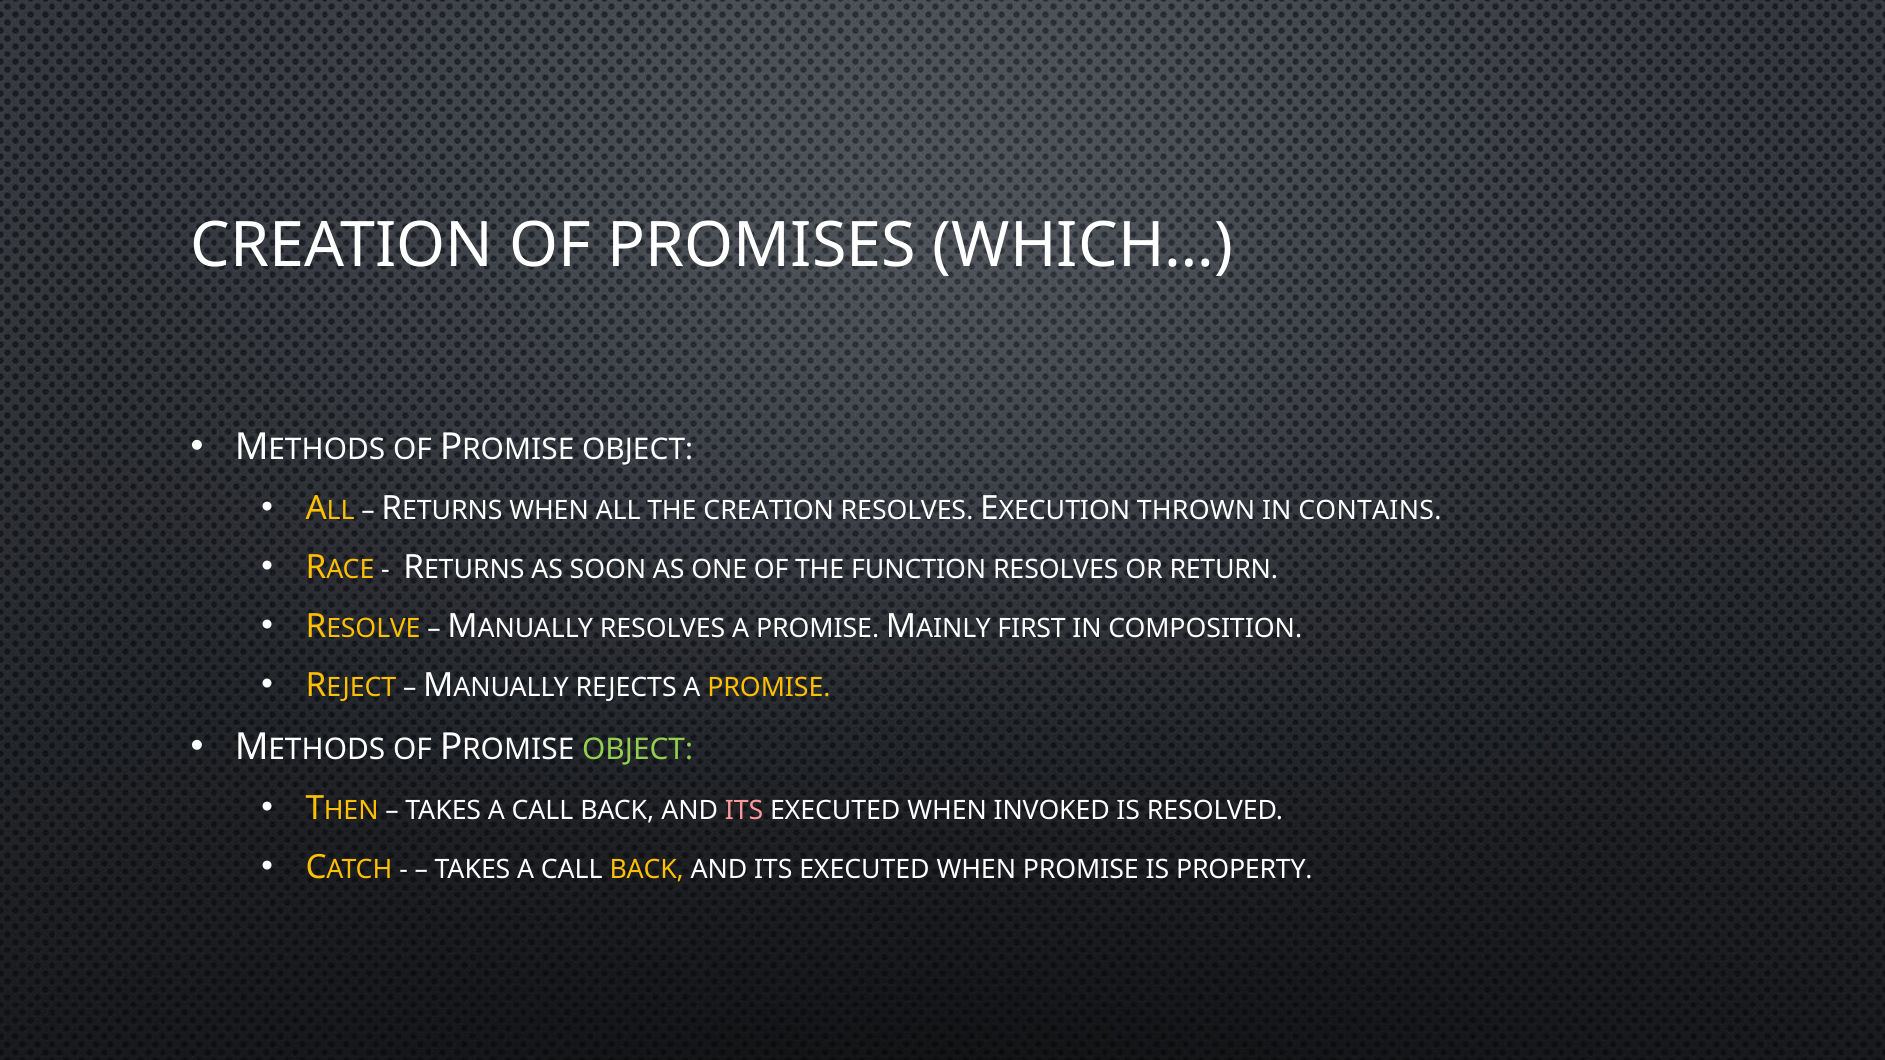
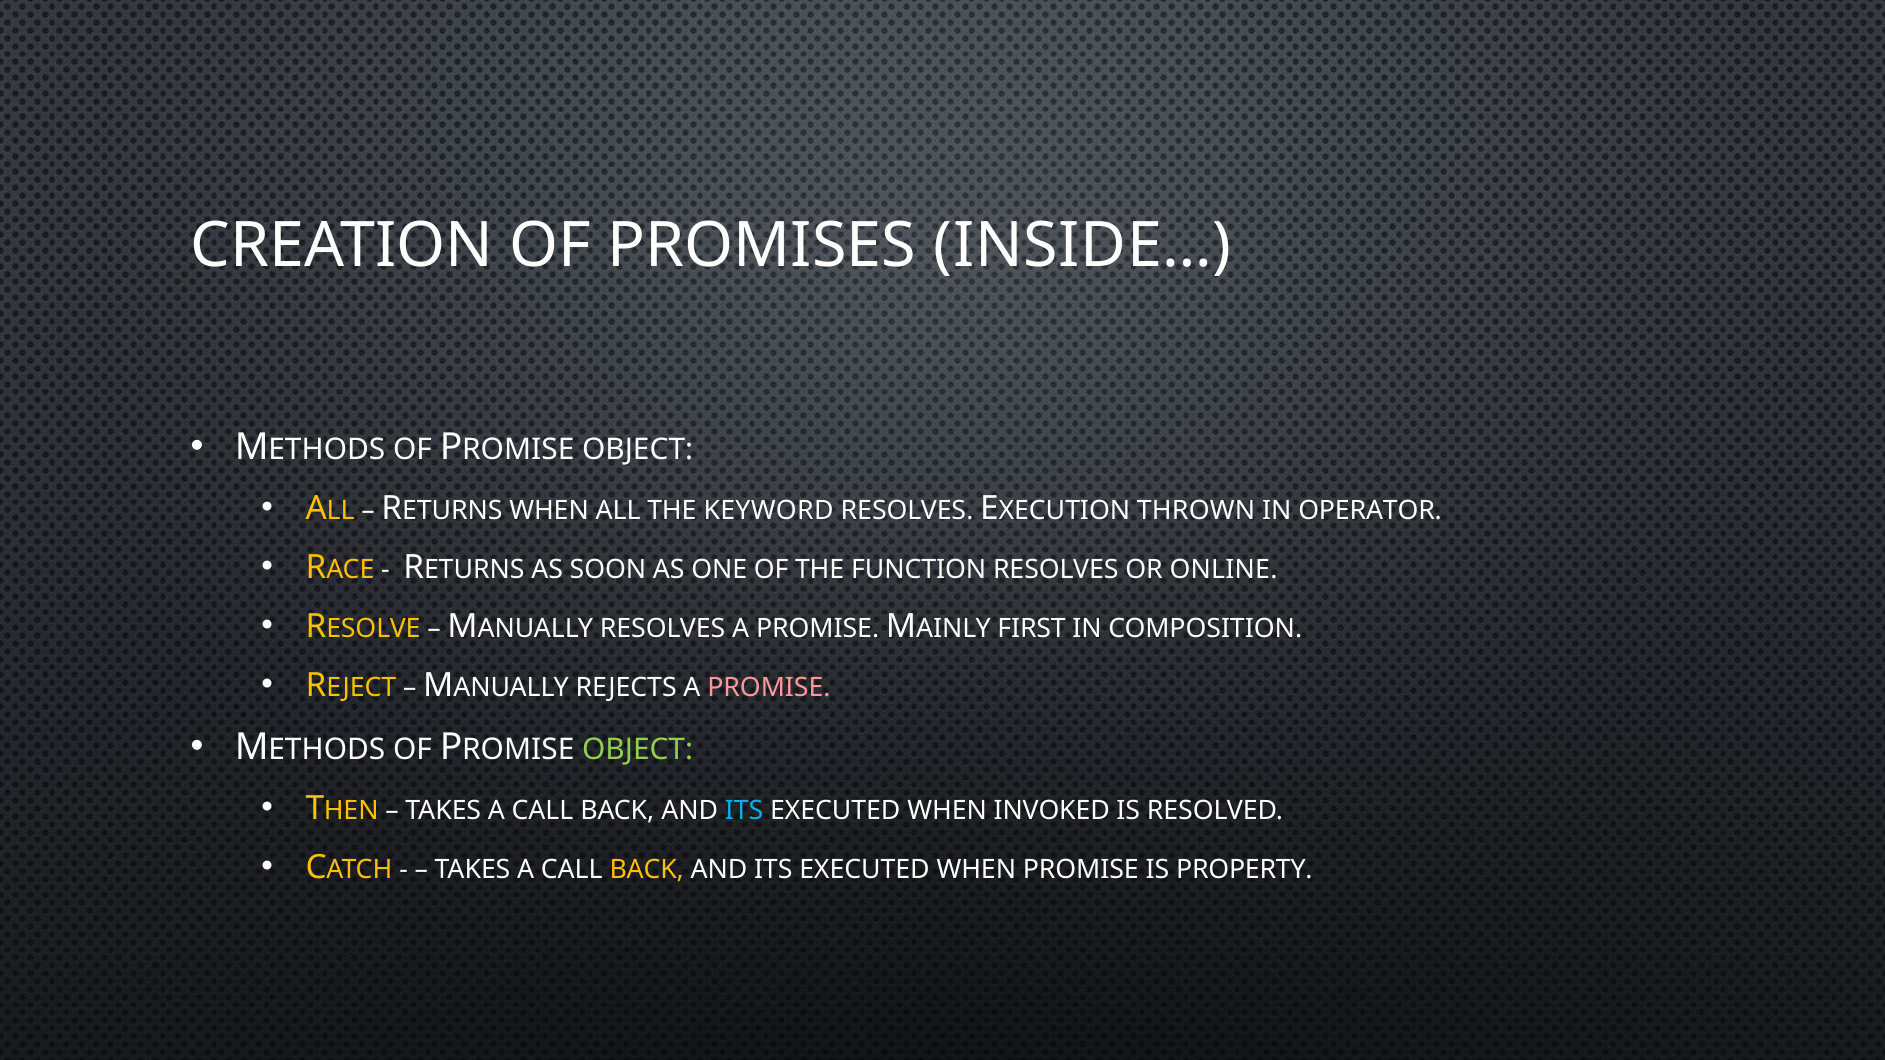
WHICH…: WHICH… -> INSIDE…
THE CREATION: CREATION -> KEYWORD
CONTAINS: CONTAINS -> OPERATOR
RETURN: RETURN -> ONLINE
PROMISE at (769, 687) colour: yellow -> pink
ITS at (744, 811) colour: pink -> light blue
